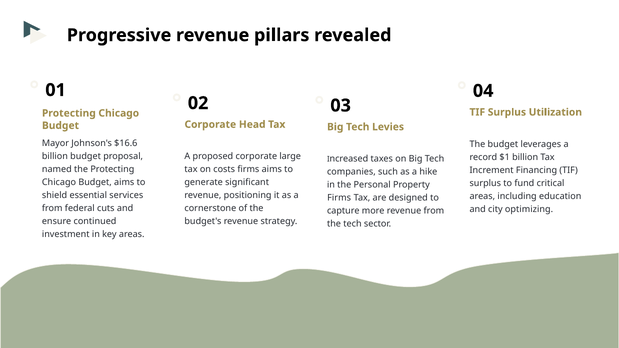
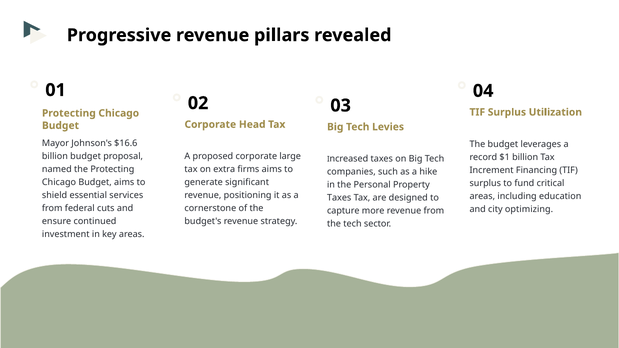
costs: costs -> extra
Firms at (339, 198): Firms -> Taxes
